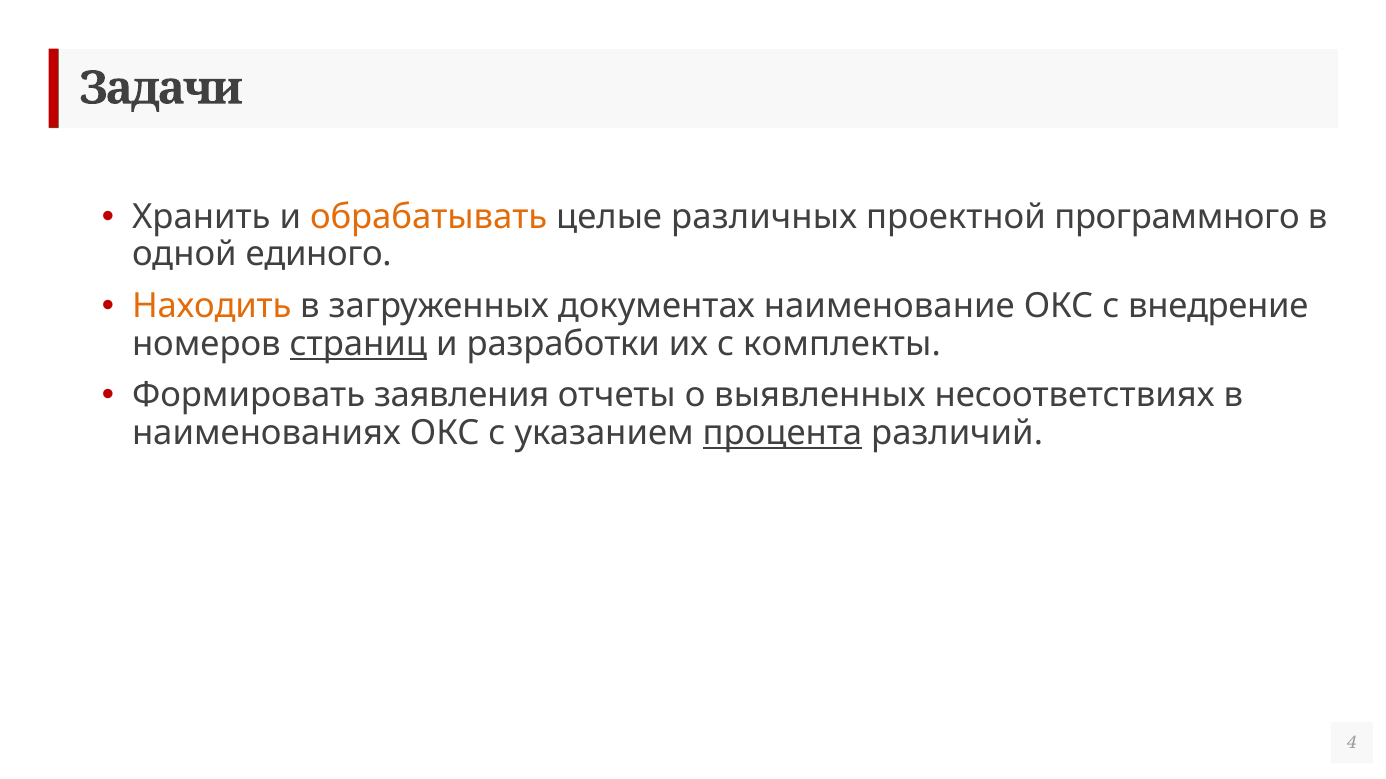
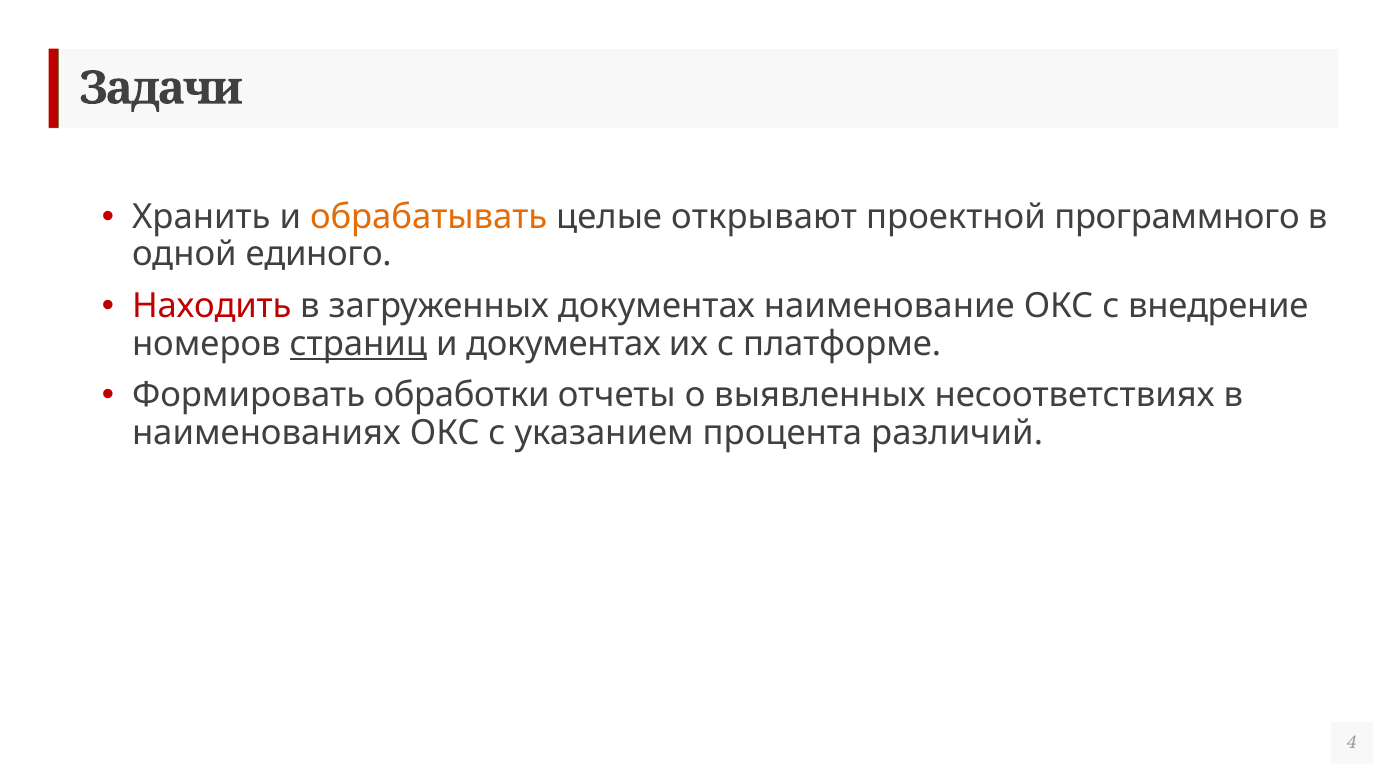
различных: различных -> открывают
Находить colour: orange -> red
и разработки: разработки -> документах
комплекты: комплекты -> платформе
заявления: заявления -> обработки
процента underline: present -> none
